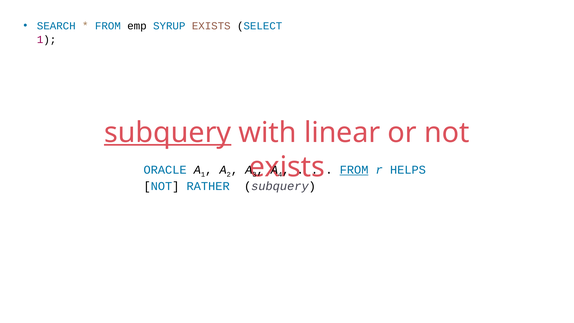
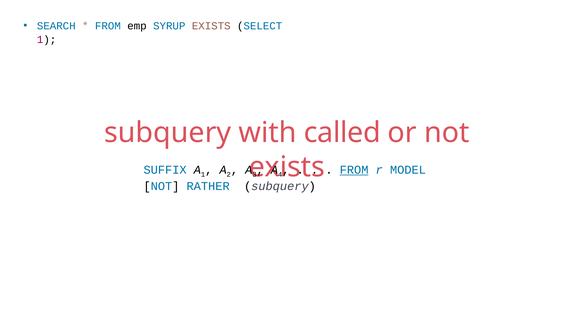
subquery at (168, 133) underline: present -> none
linear: linear -> called
ORACLE: ORACLE -> SUFFIX
HELPS: HELPS -> MODEL
